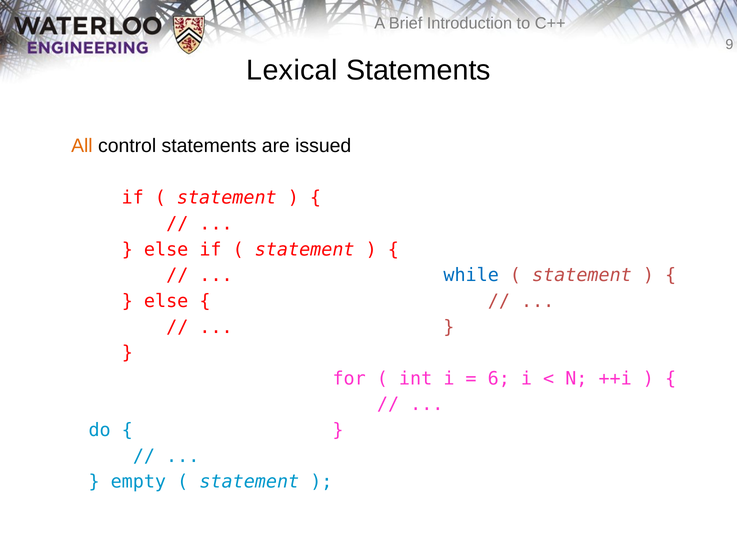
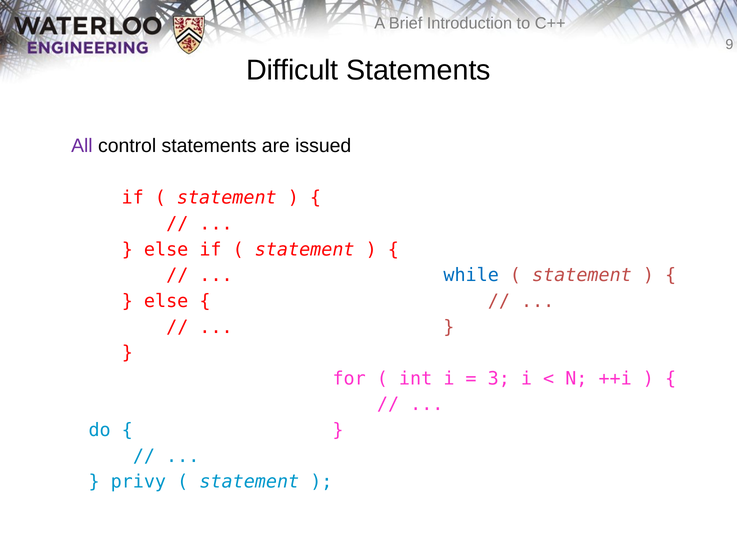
Lexical: Lexical -> Difficult
All colour: orange -> purple
6: 6 -> 3
empty: empty -> privy
